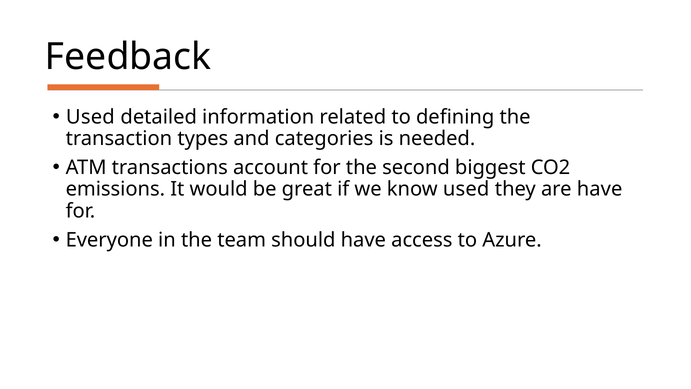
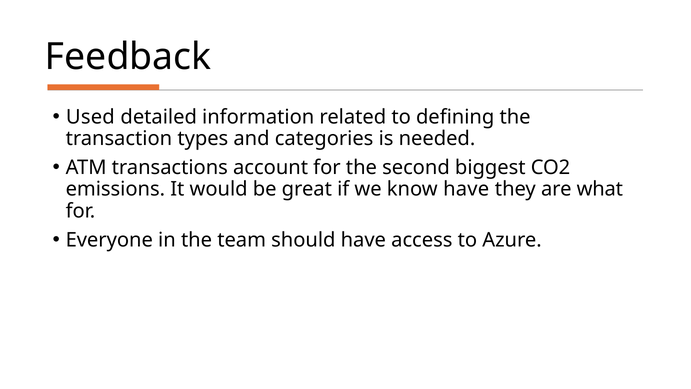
know used: used -> have
are have: have -> what
